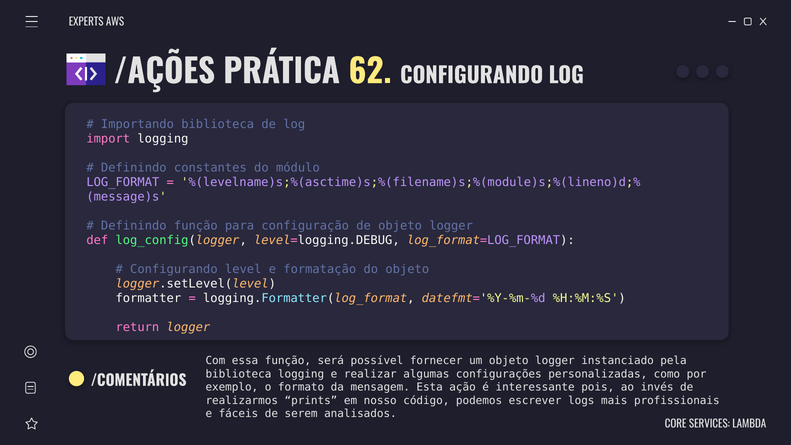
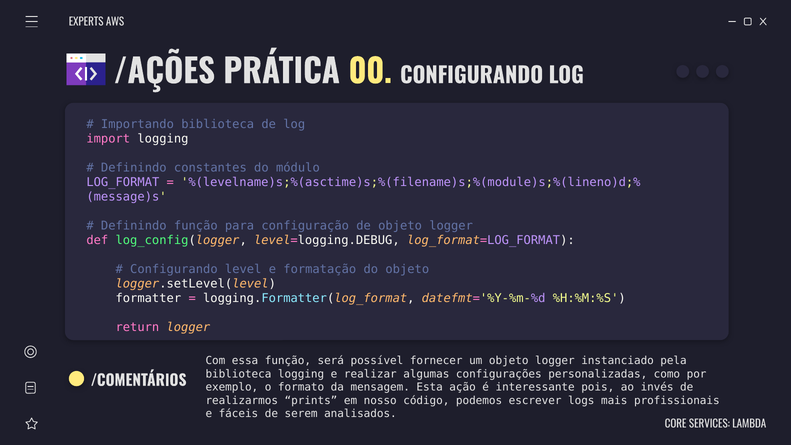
62: 62 -> 00
